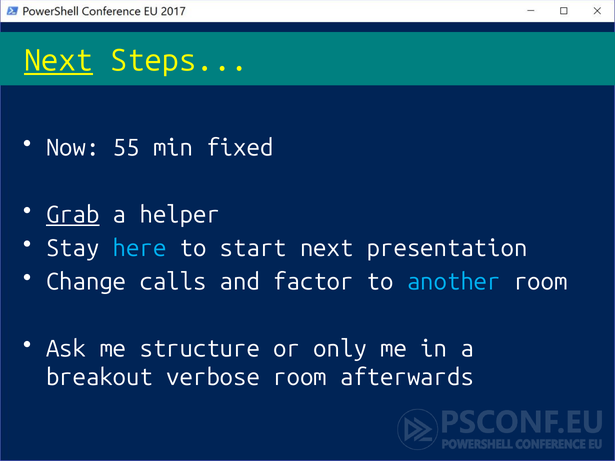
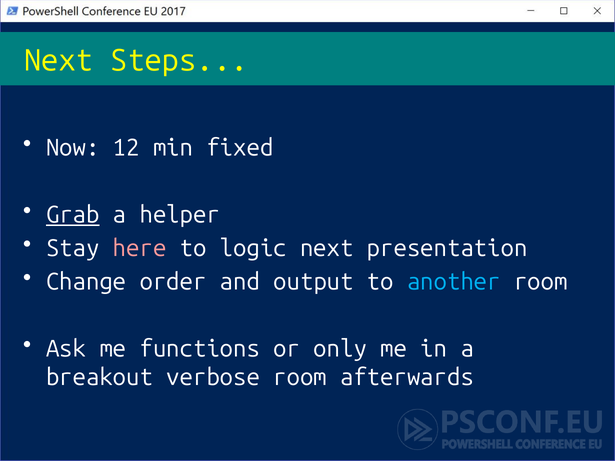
Next at (59, 61) underline: present -> none
55: 55 -> 12
here colour: light blue -> pink
start: start -> logic
calls: calls -> order
factor: factor -> output
structure: structure -> functions
